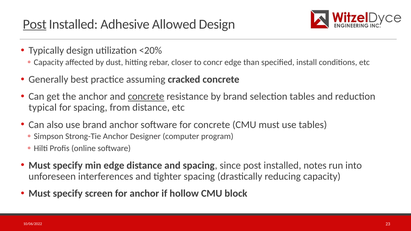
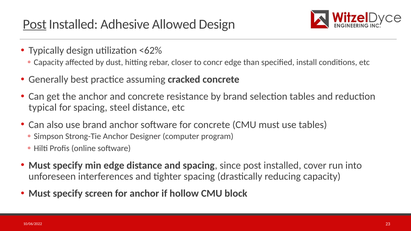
<20%: <20% -> <62%
concrete at (146, 97) underline: present -> none
from: from -> steel
notes: notes -> cover
